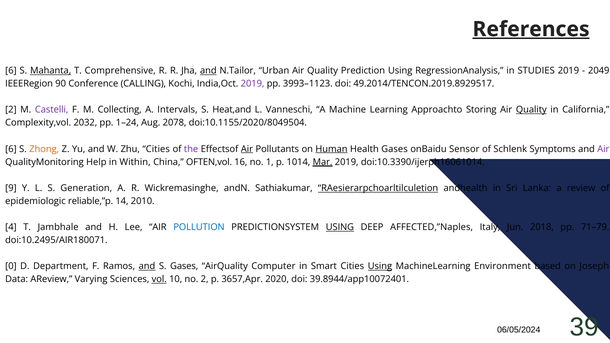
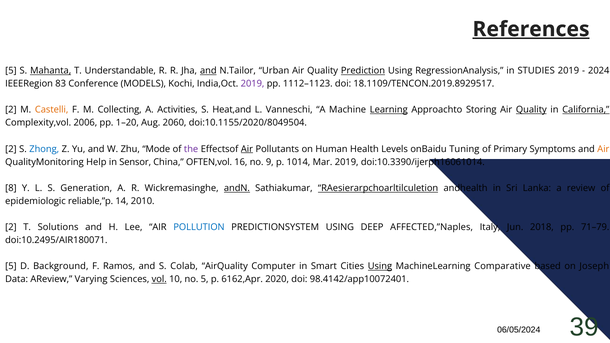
6 at (11, 71): 6 -> 5
Comprehensive: Comprehensive -> Understandable
Prediction underline: none -> present
2049: 2049 -> 2024
90: 90 -> 83
CALLING: CALLING -> MODELS
3993–1123: 3993–1123 -> 1112–1123
49.2014/TENCON.2019.8929517: 49.2014/TENCON.2019.8929517 -> 18.1109/TENCON.2019.8929517
Castelli colour: purple -> orange
Intervals: Intervals -> Activities
Learning underline: none -> present
California underline: none -> present
2032: 2032 -> 2006
1–24: 1–24 -> 1–20
2078: 2078 -> 2060
6 at (11, 149): 6 -> 2
Zhong colour: orange -> blue
Zhu Cities: Cities -> Mode
Human underline: present -> none
Health Gases: Gases -> Levels
Sensor: Sensor -> Tuning
Schlenk: Schlenk -> Primary
Air at (603, 149) colour: purple -> orange
Within: Within -> Sensor
1: 1 -> 9
Mar underline: present -> none
9: 9 -> 8
andN underline: none -> present
4 at (11, 227): 4 -> 2
Jambhale: Jambhale -> Solutions
USING at (340, 227) underline: present -> none
0 at (11, 266): 0 -> 5
Department: Department -> Background
and at (147, 266) underline: present -> none
S Gases: Gases -> Colab
Environment: Environment -> Comparative
no 2: 2 -> 5
3657,Apr: 3657,Apr -> 6162,Apr
39.8944/app10072401: 39.8944/app10072401 -> 98.4142/app10072401
